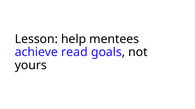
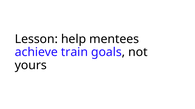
read: read -> train
